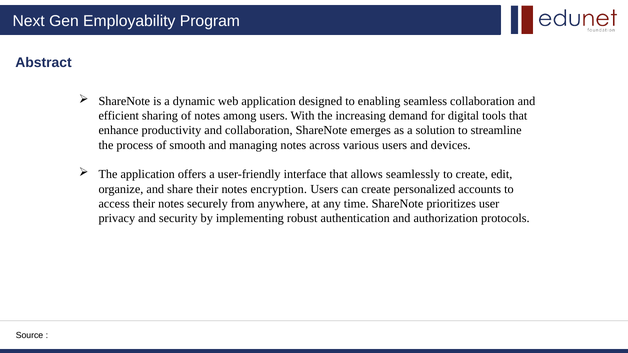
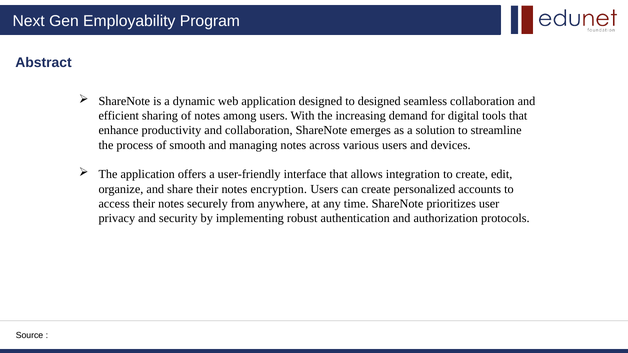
to enabling: enabling -> designed
seamlessly: seamlessly -> integration
